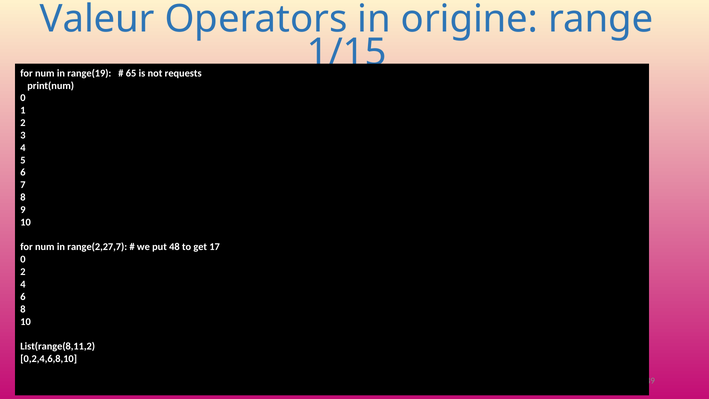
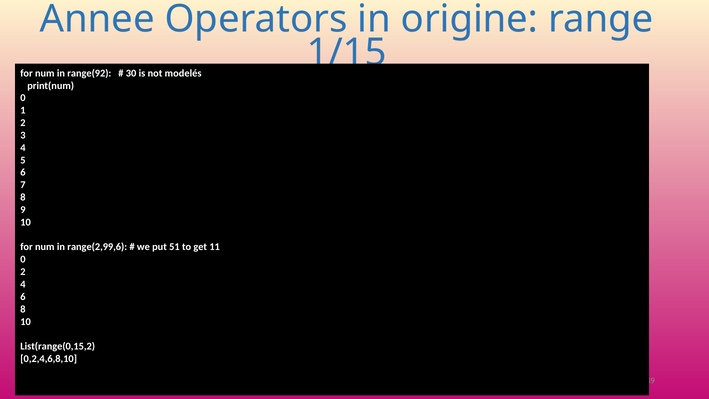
Valeur: Valeur -> Annee
range(19: range(19 -> range(92
65: 65 -> 30
requests: requests -> modelés
range(2,27,7: range(2,27,7 -> range(2,99,6
48: 48 -> 51
17: 17 -> 11
List(range(8,11,2: List(range(8,11,2 -> List(range(0,15,2
